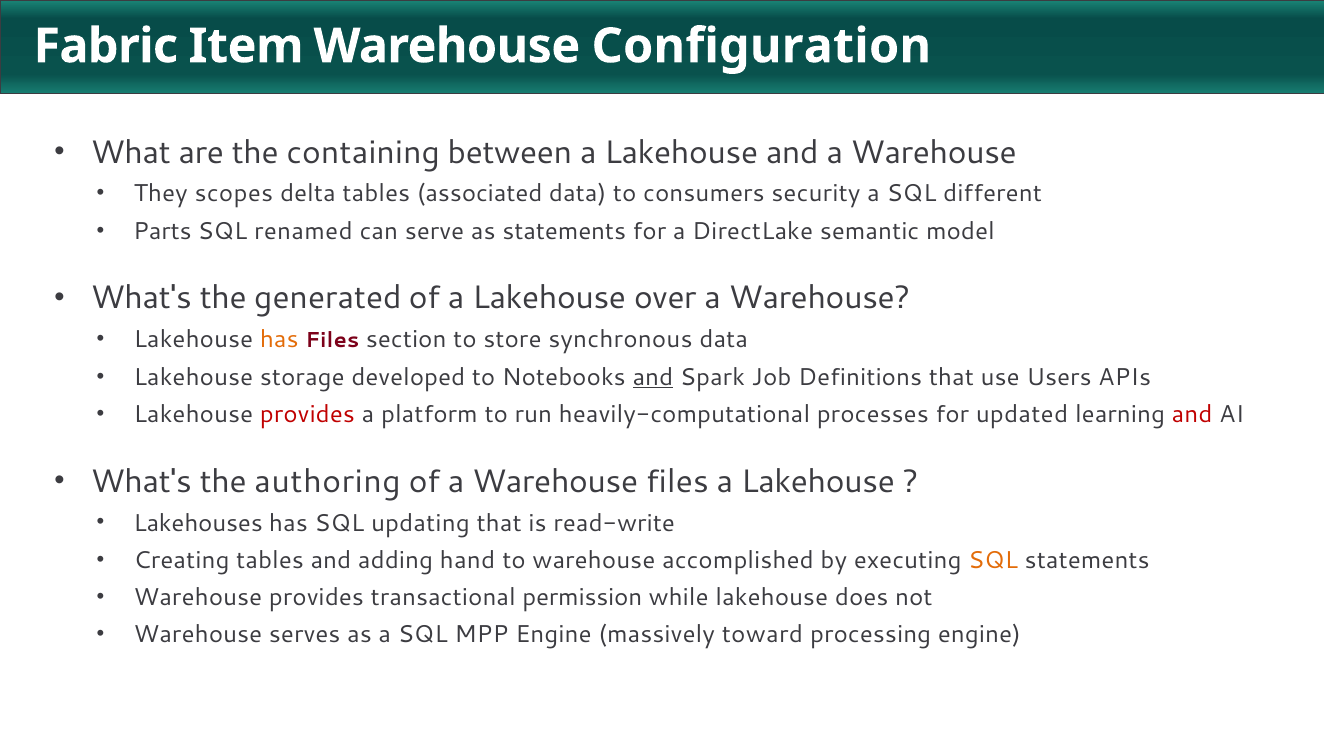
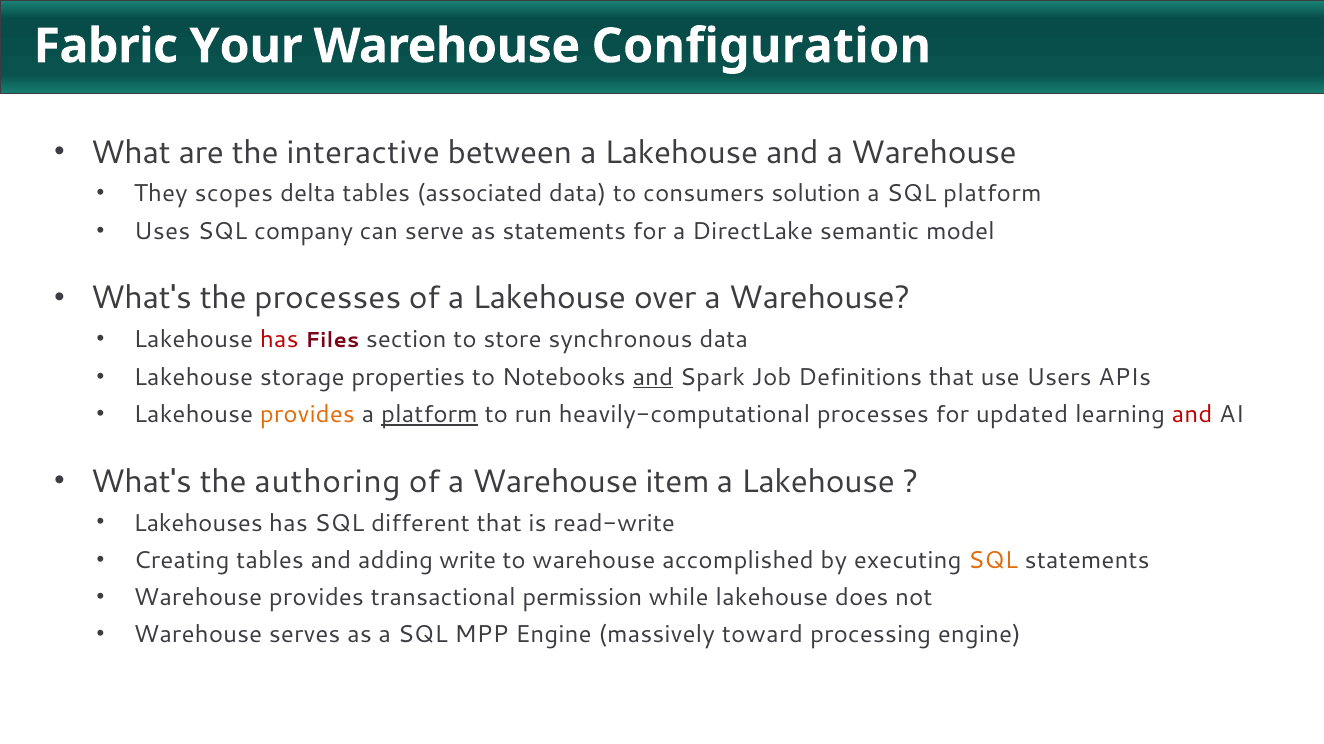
Item: Item -> Your
containing: containing -> interactive
security: security -> solution
SQL different: different -> platform
Parts: Parts -> Uses
renamed: renamed -> company
the generated: generated -> processes
has at (279, 340) colour: orange -> red
developed: developed -> properties
provides at (307, 415) colour: red -> orange
platform at (429, 415) underline: none -> present
Warehouse files: files -> item
updating: updating -> different
hand: hand -> write
